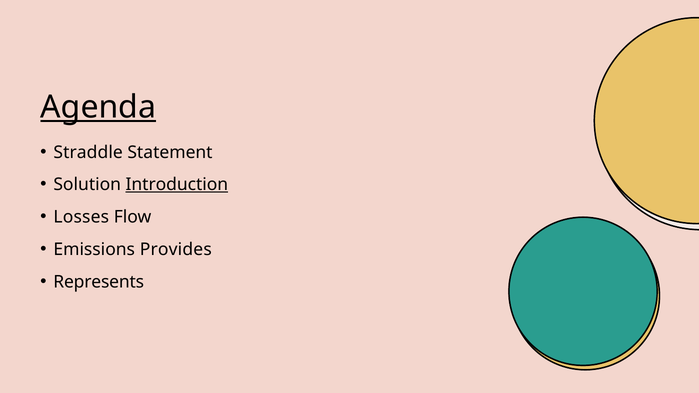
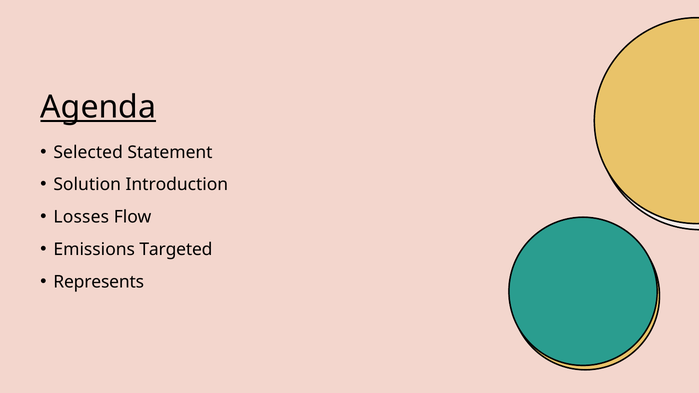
Straddle: Straddle -> Selected
Introduction underline: present -> none
Provides: Provides -> Targeted
